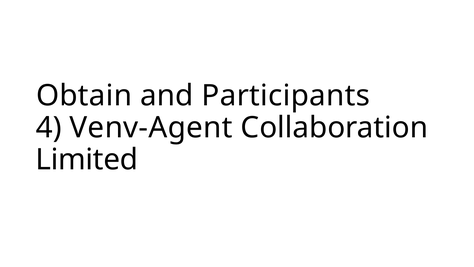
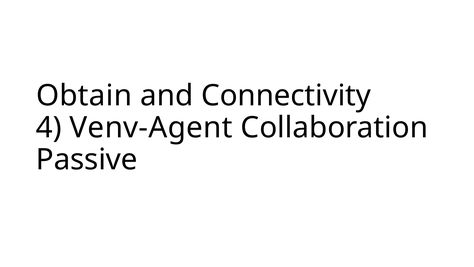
Participants: Participants -> Connectivity
Limited: Limited -> Passive
